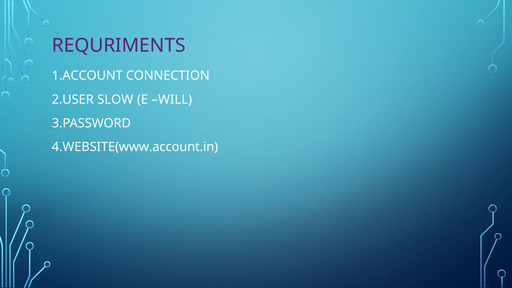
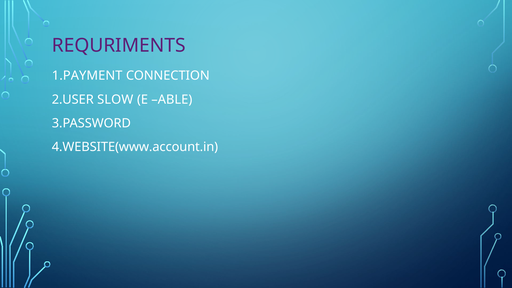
1.ACCOUNT: 1.ACCOUNT -> 1.PAYMENT
WILL: WILL -> ABLE
